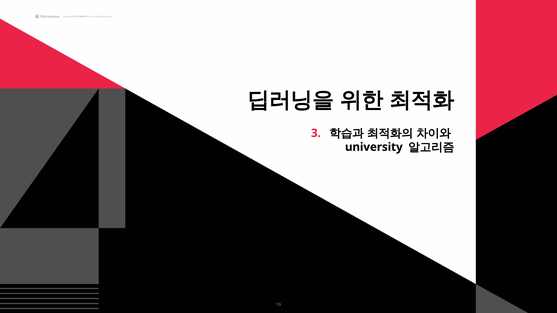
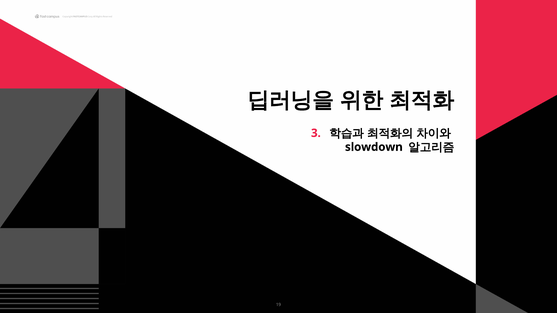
university: university -> slowdown
